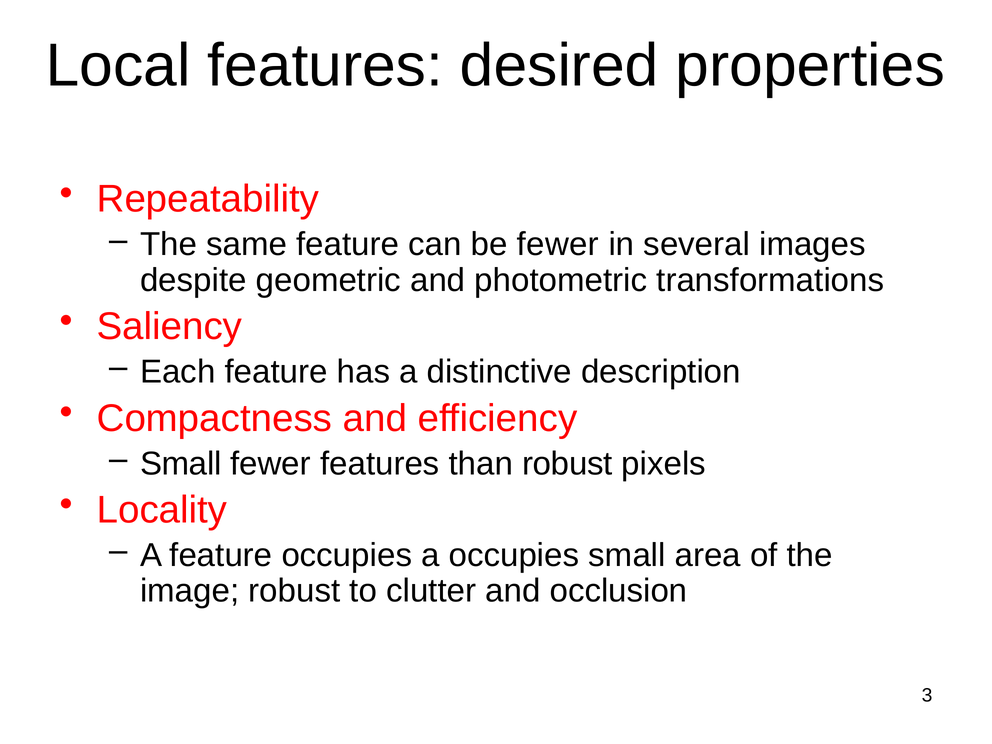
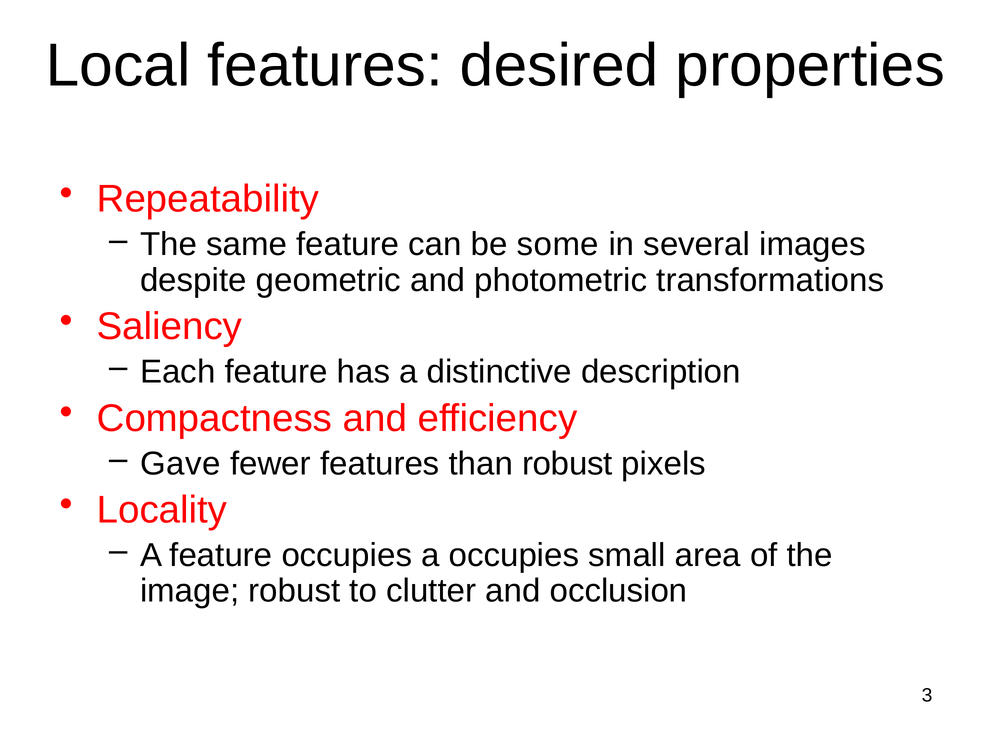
be fewer: fewer -> some
Small at (181, 464): Small -> Gave
